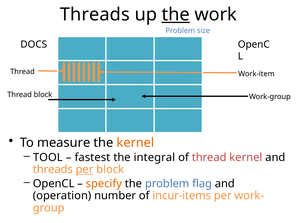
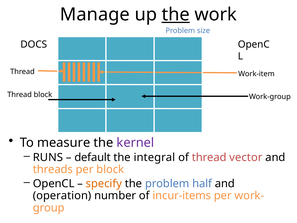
Threads at (95, 15): Threads -> Manage
kernel at (135, 142) colour: orange -> purple
TOOL: TOOL -> RUNS
fastest: fastest -> default
thread kernel: kernel -> vector
per at (85, 169) underline: present -> none
flag: flag -> half
